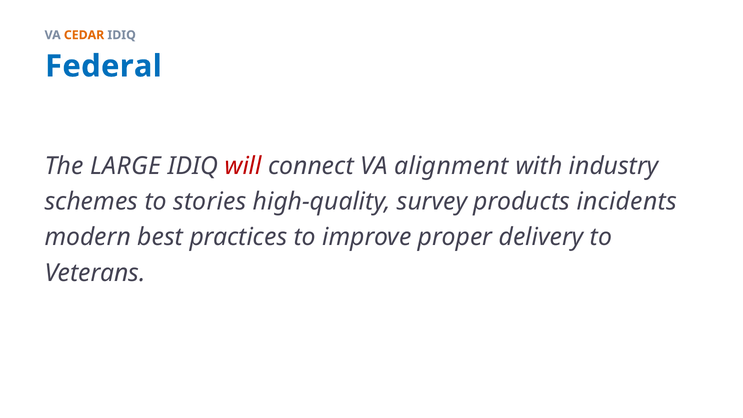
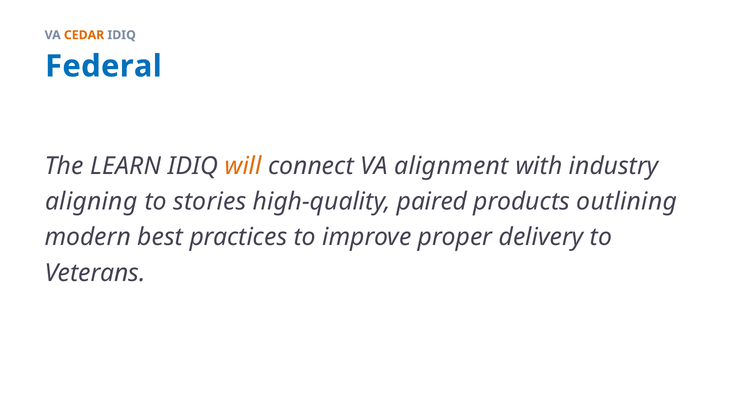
LARGE: LARGE -> LEARN
will colour: red -> orange
schemes: schemes -> aligning
survey: survey -> paired
incidents: incidents -> outlining
